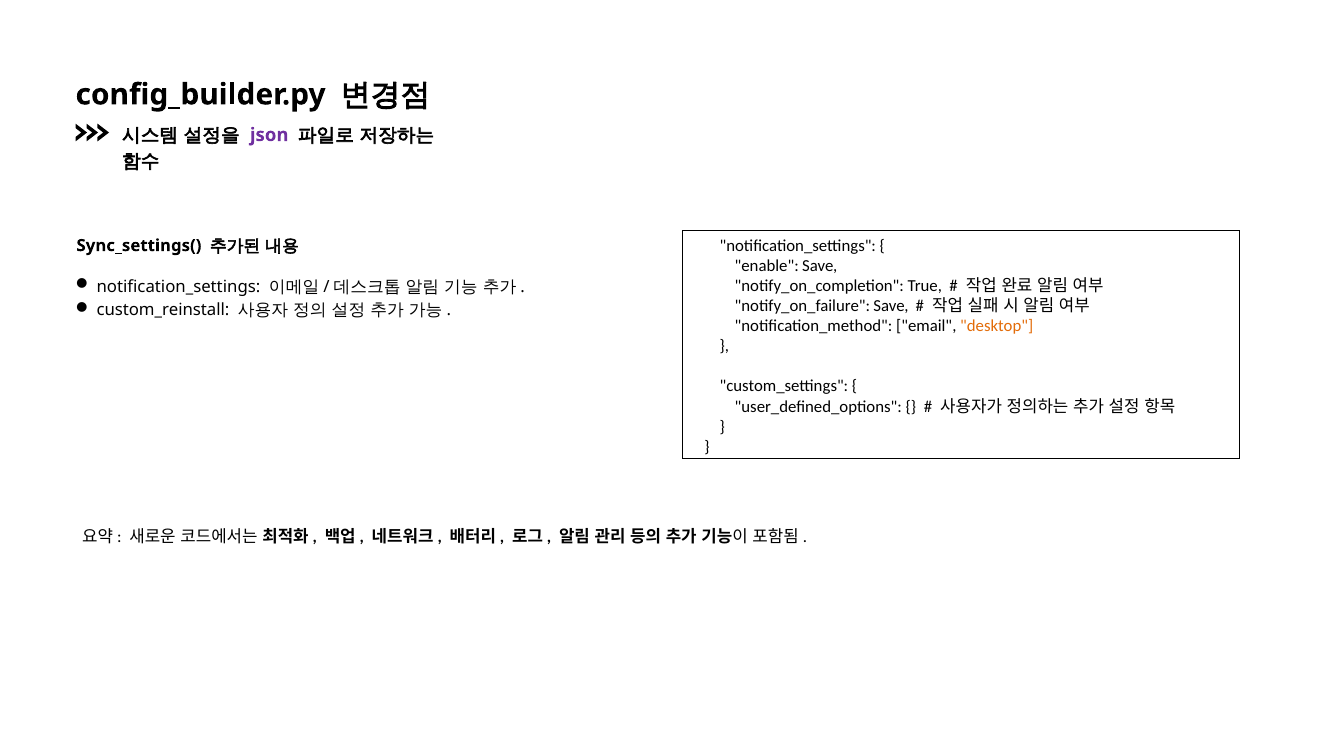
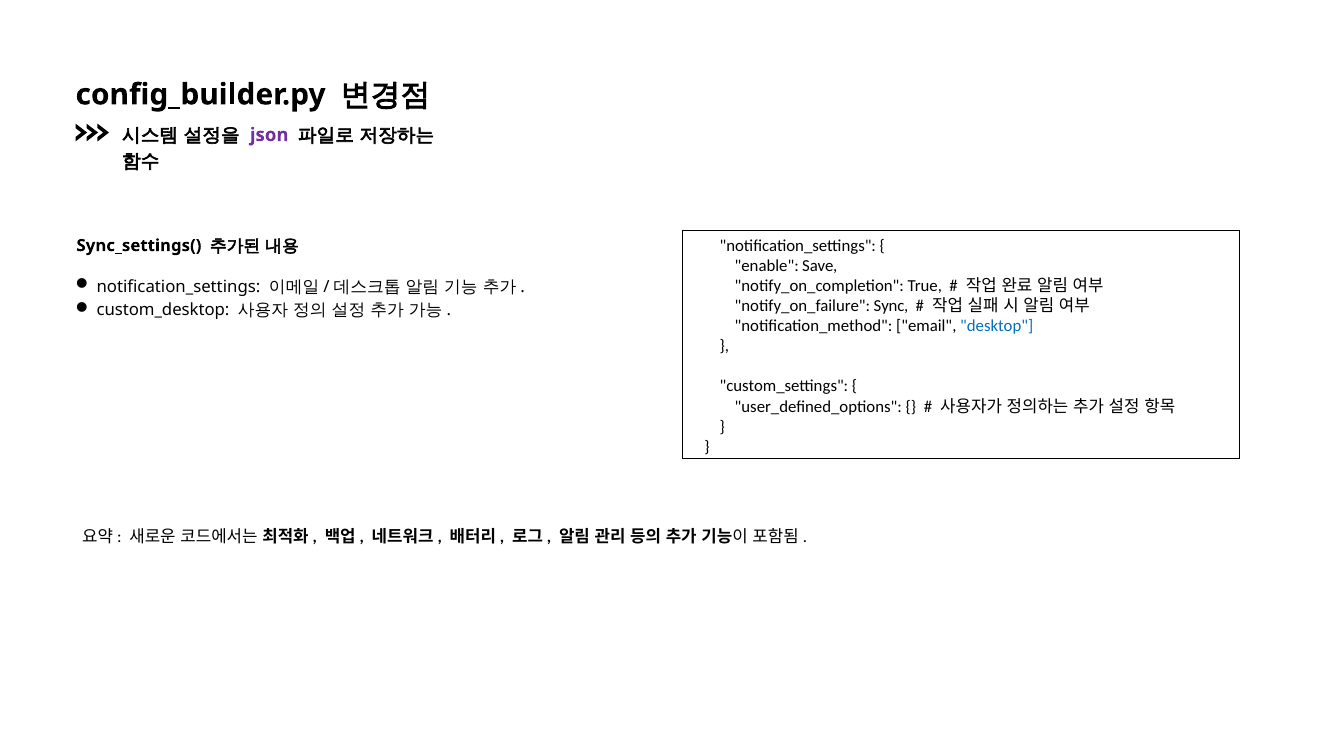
notify_on_failure Save: Save -> Sync
custom_reinstall: custom_reinstall -> custom_desktop
desktop colour: orange -> blue
